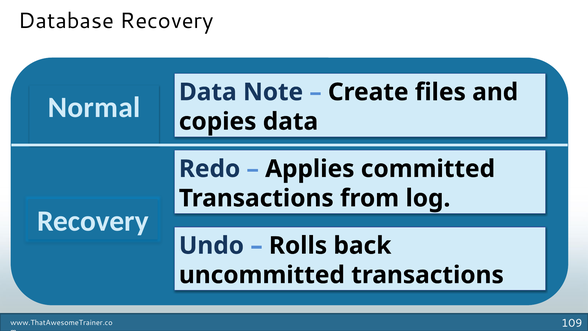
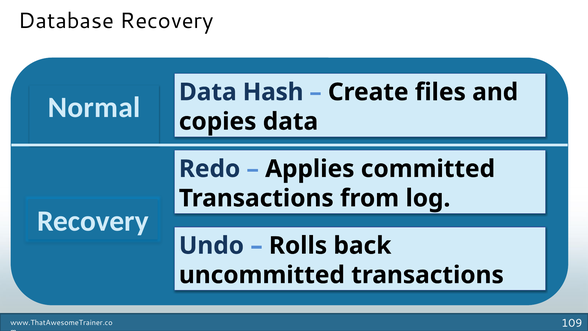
Note: Note -> Hash
